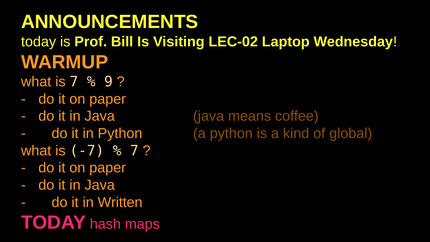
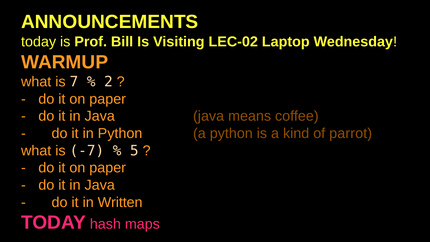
9: 9 -> 2
global: global -> parrot
7 at (134, 151): 7 -> 5
